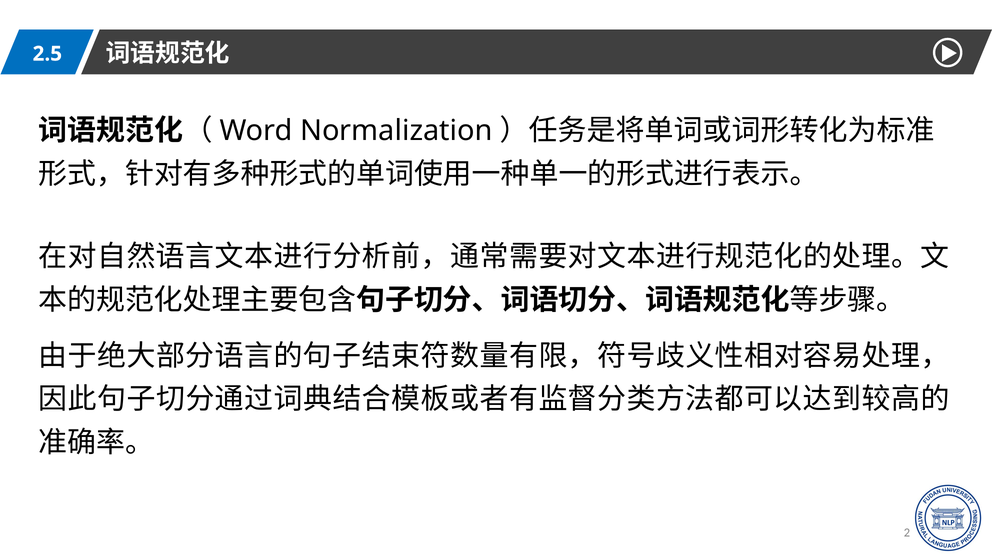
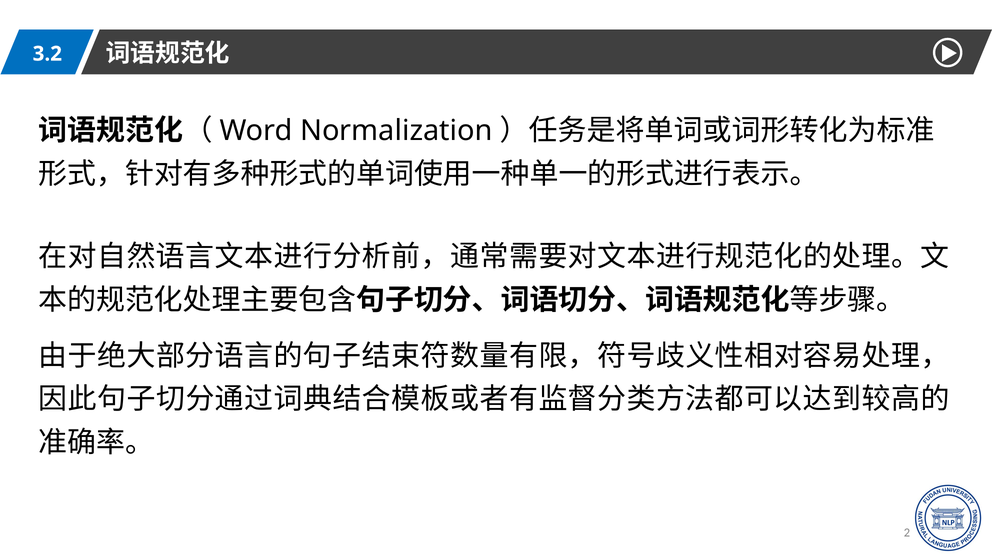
2.5: 2.5 -> 3.2
